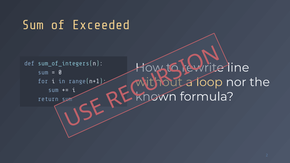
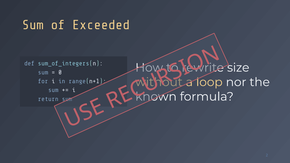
line: line -> size
